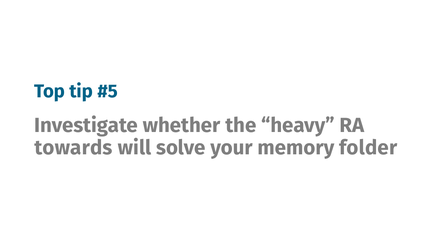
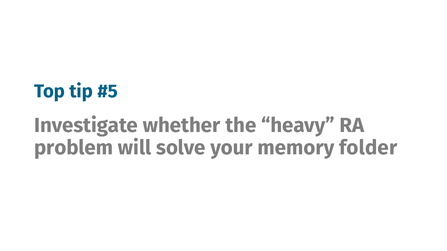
towards: towards -> problem
